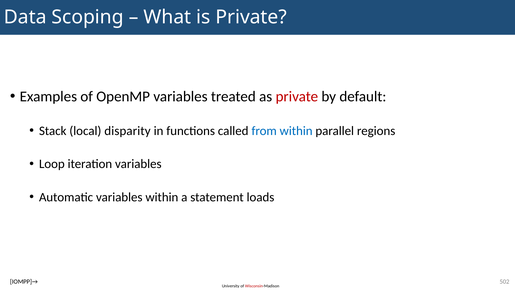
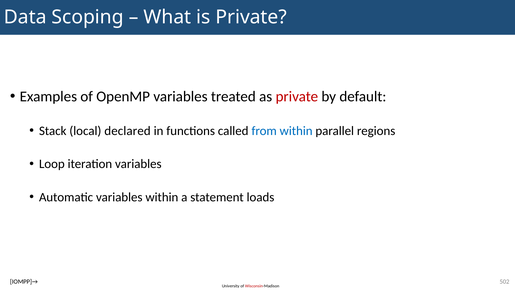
disparity: disparity -> declared
